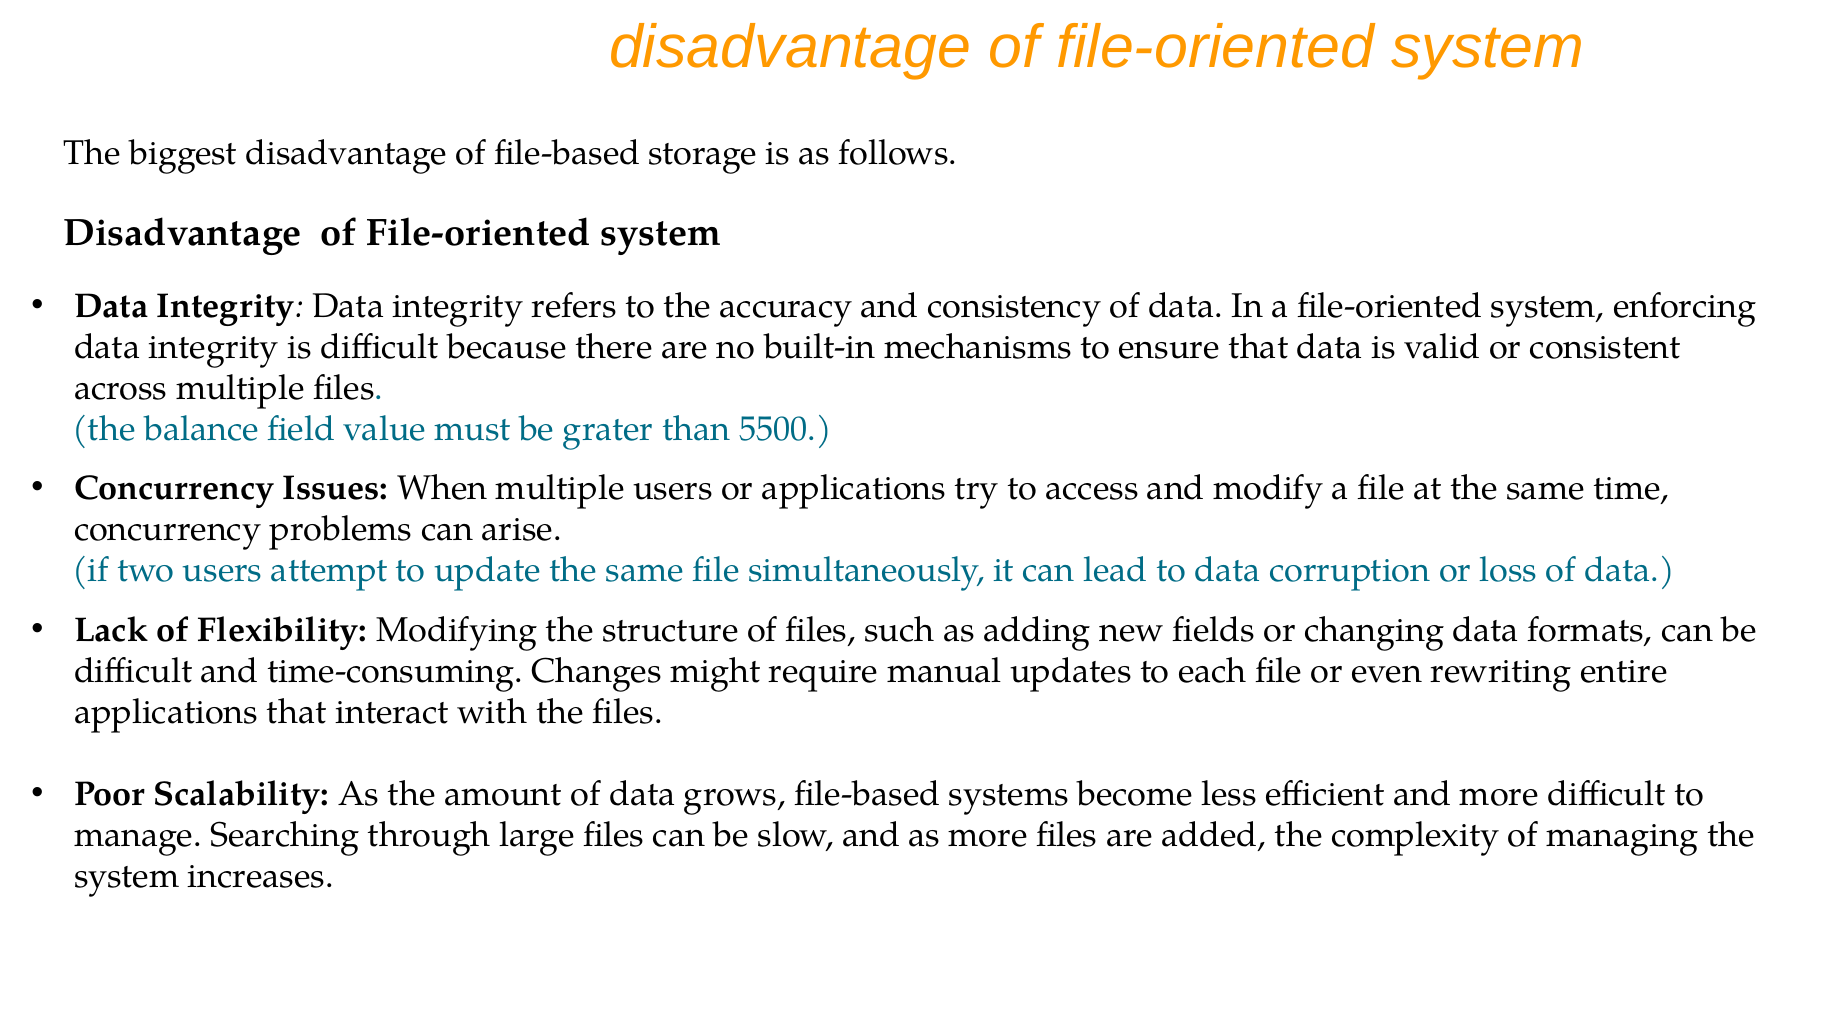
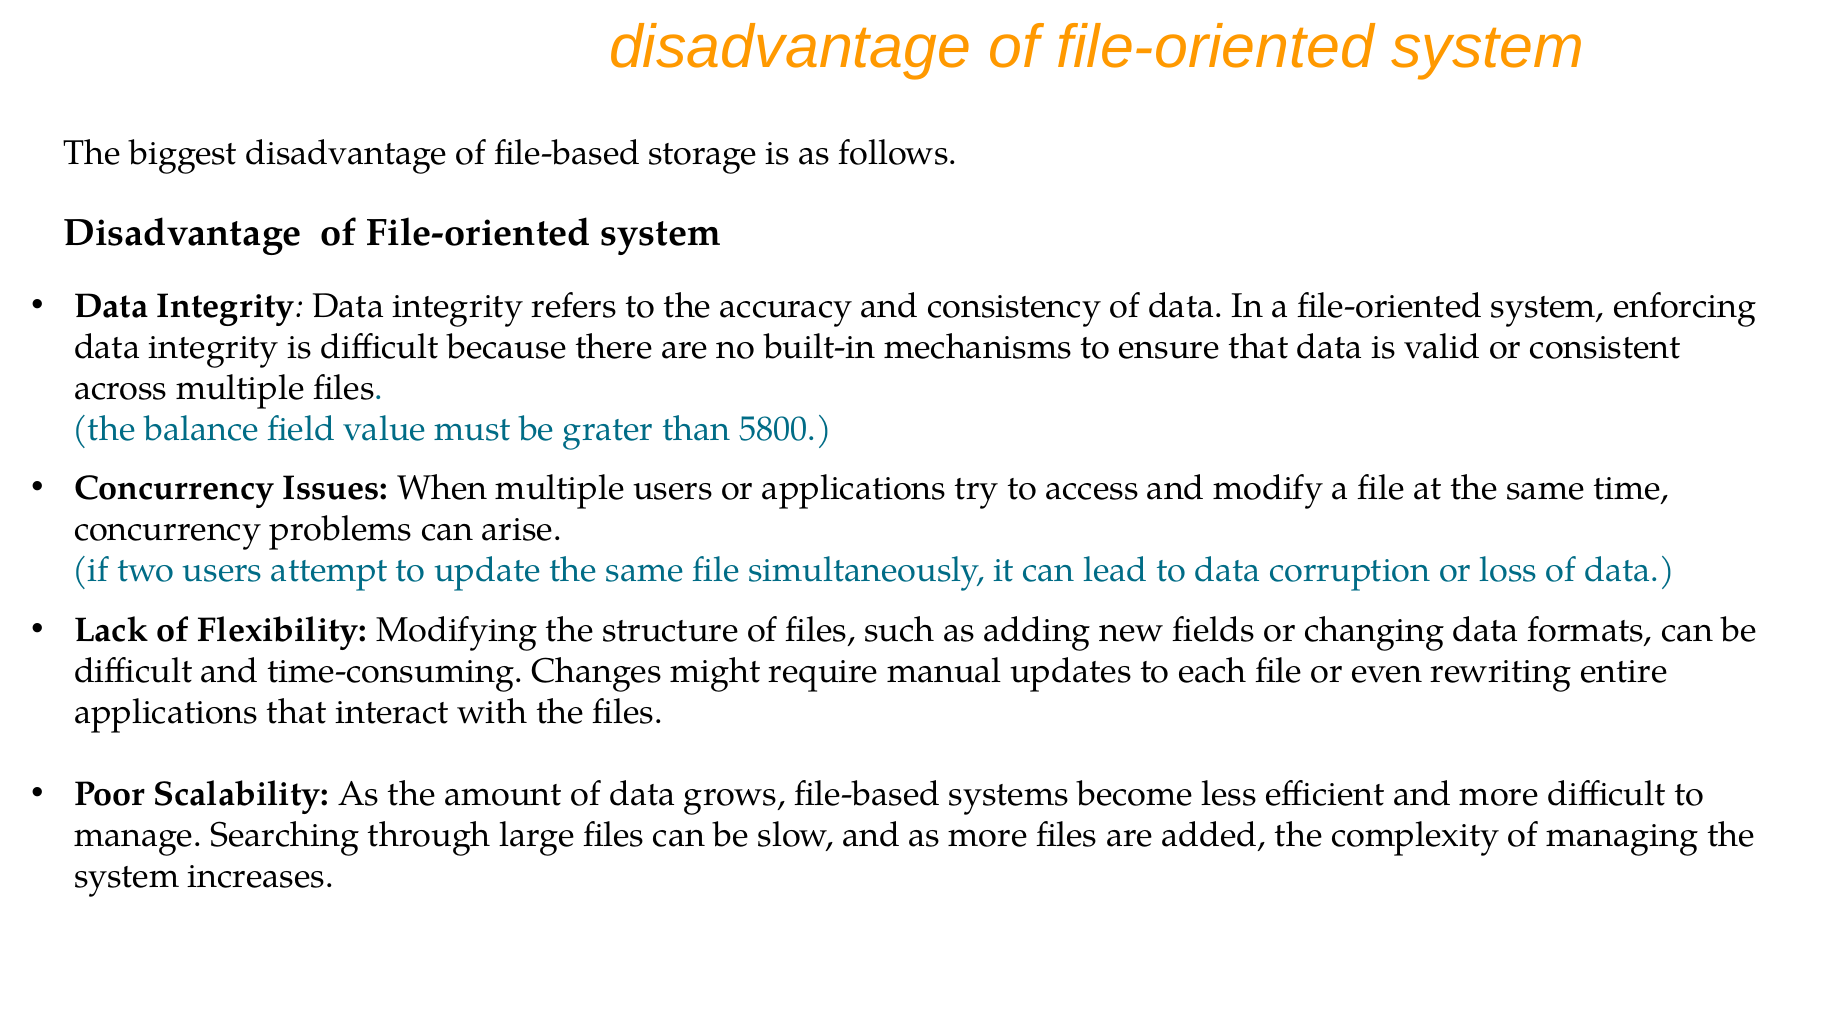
5500: 5500 -> 5800
